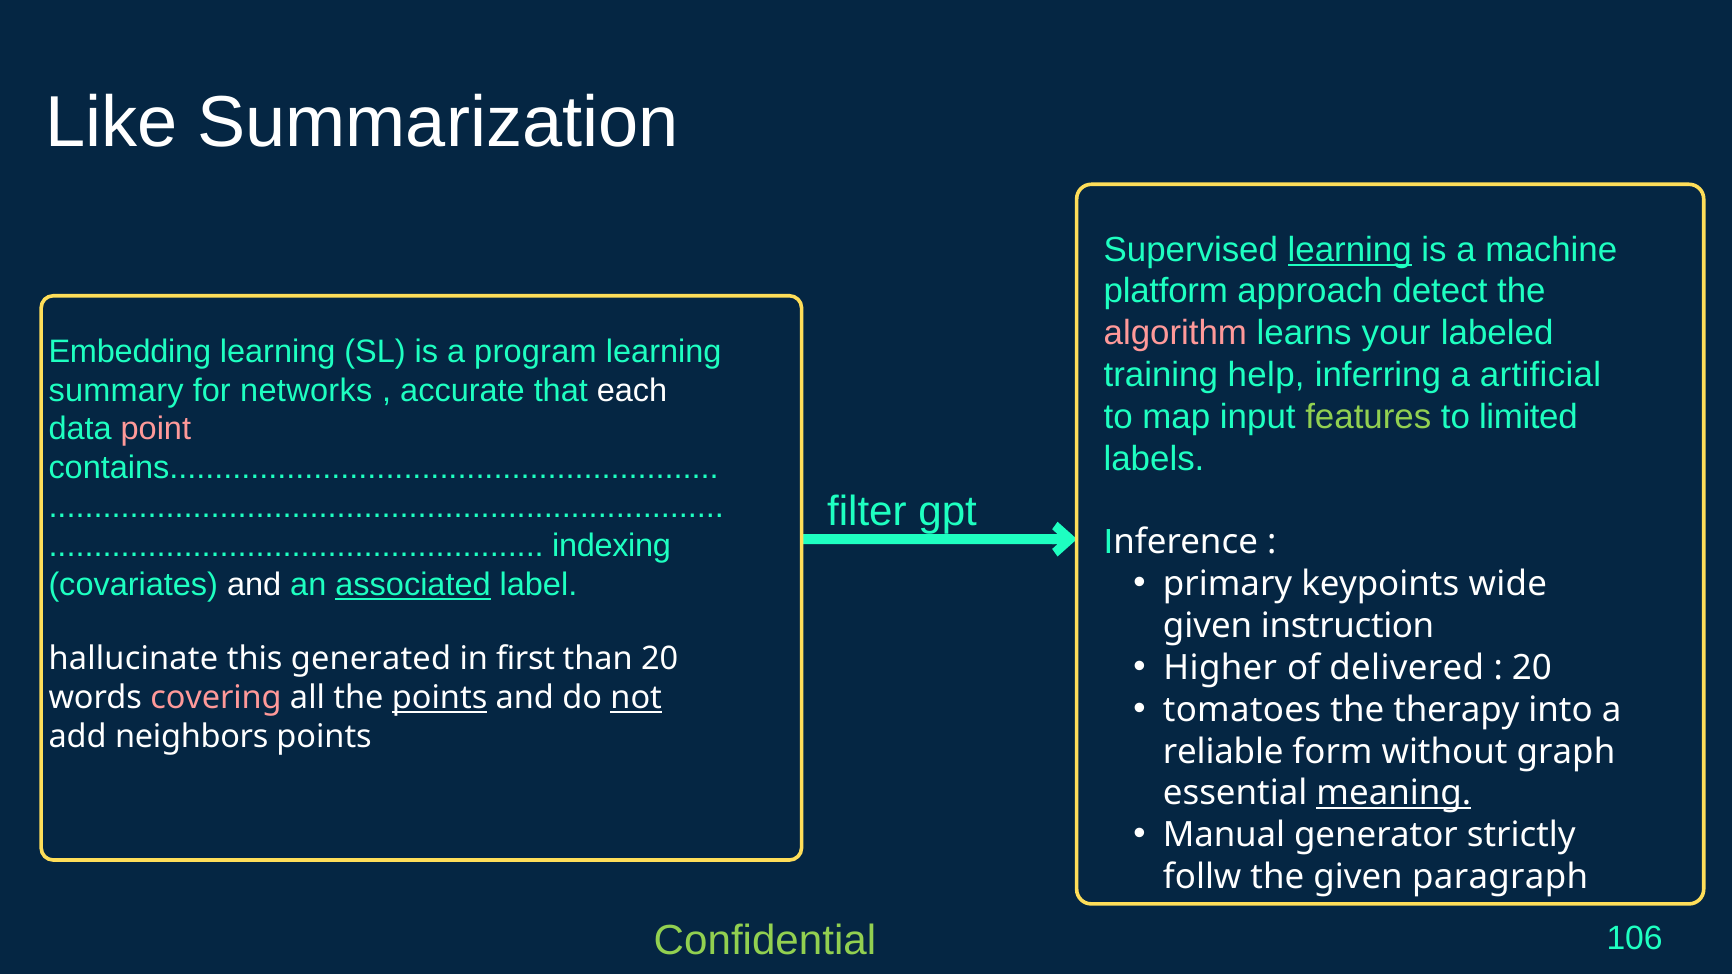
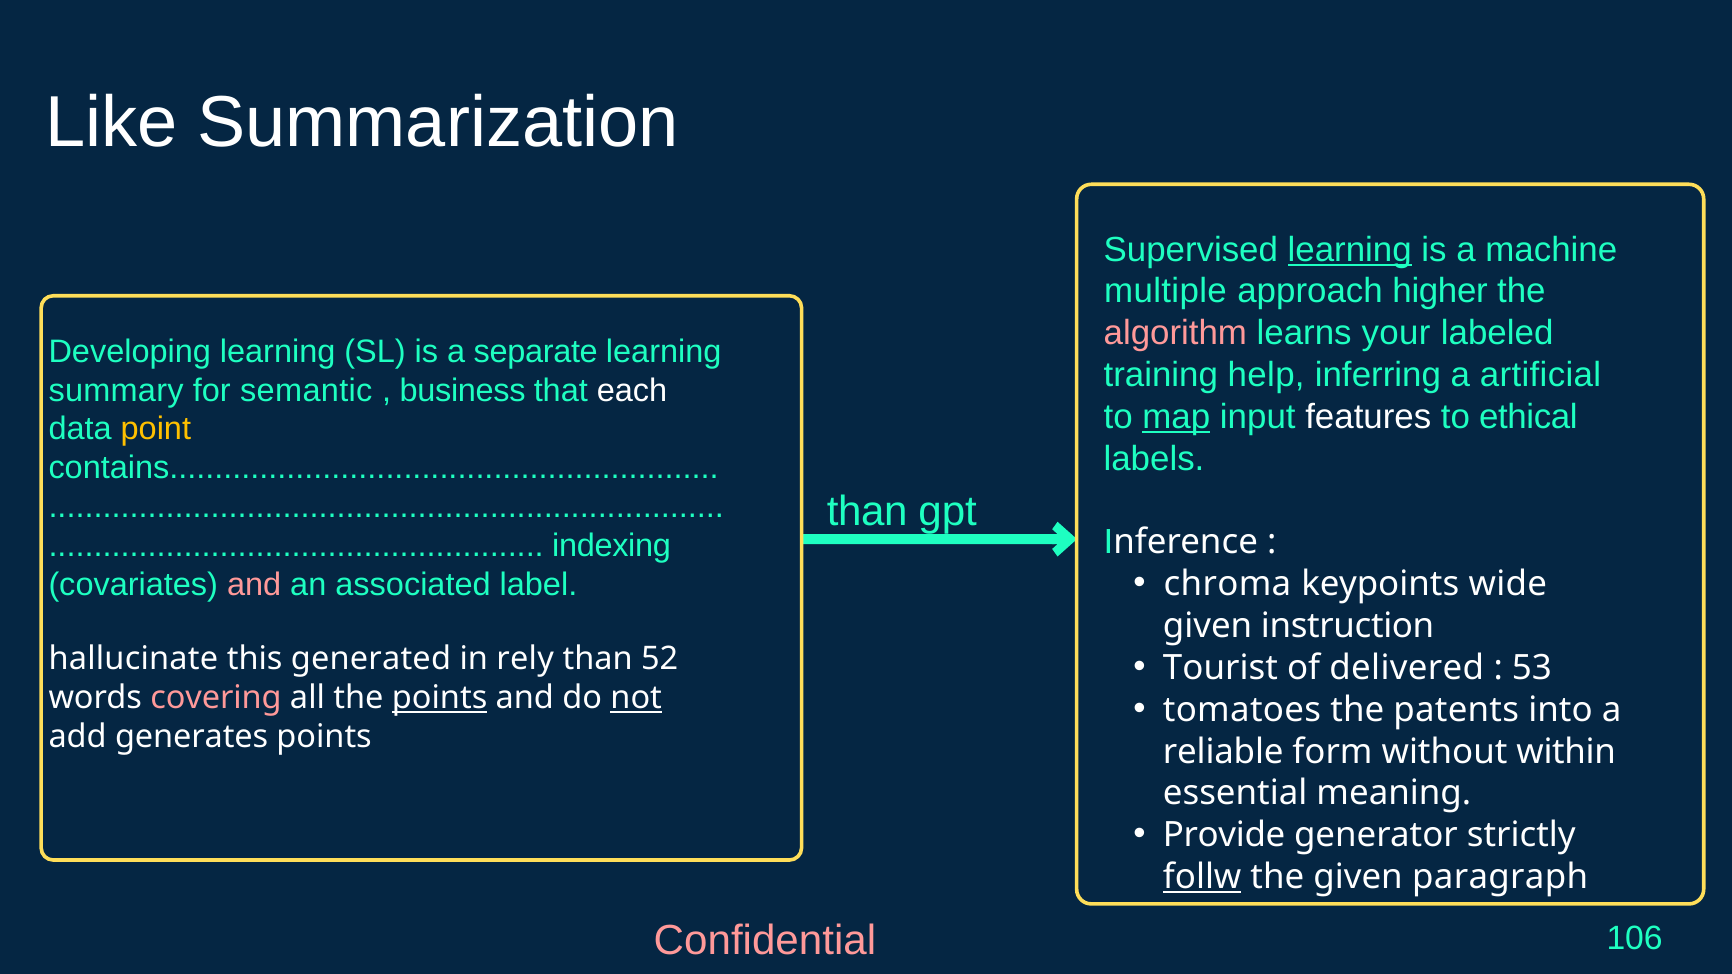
platform: platform -> multiple
detect: detect -> higher
Embedding: Embedding -> Developing
program: program -> separate
networks: networks -> semantic
accurate: accurate -> business
map underline: none -> present
features colour: light green -> white
limited: limited -> ethical
point colour: pink -> yellow
filter at (867, 512): filter -> than
primary: primary -> chroma
and at (254, 585) colour: white -> pink
associated underline: present -> none
first: first -> rely
than 20: 20 -> 52
Higher: Higher -> Tourist
20 at (1532, 668): 20 -> 53
therapy: therapy -> patents
neighbors: neighbors -> generates
graph: graph -> within
meaning underline: present -> none
Manual: Manual -> Provide
follw underline: none -> present
Confidential colour: light green -> pink
